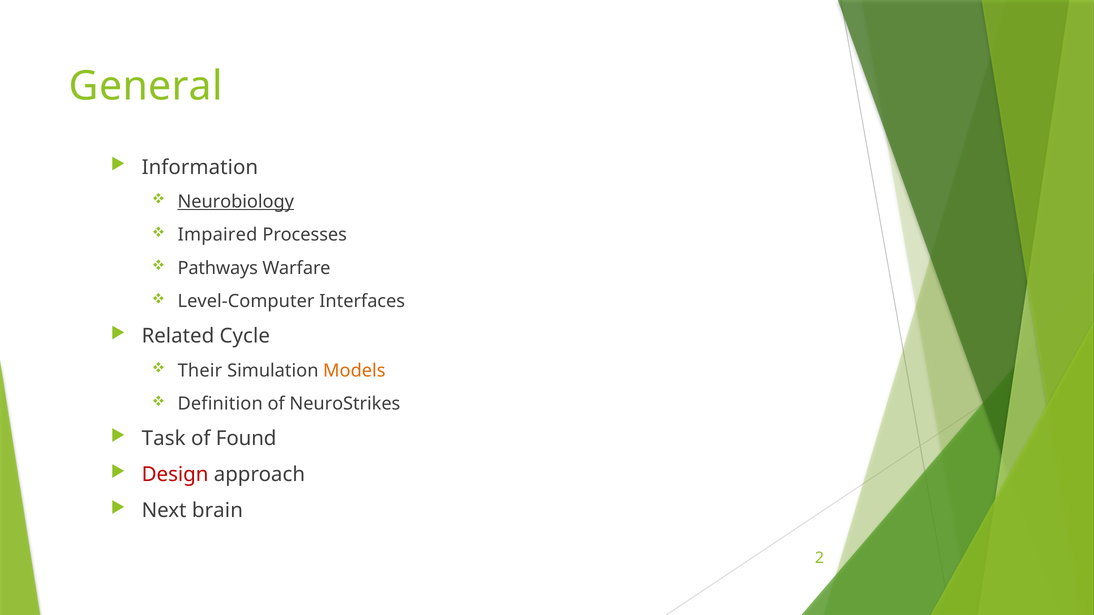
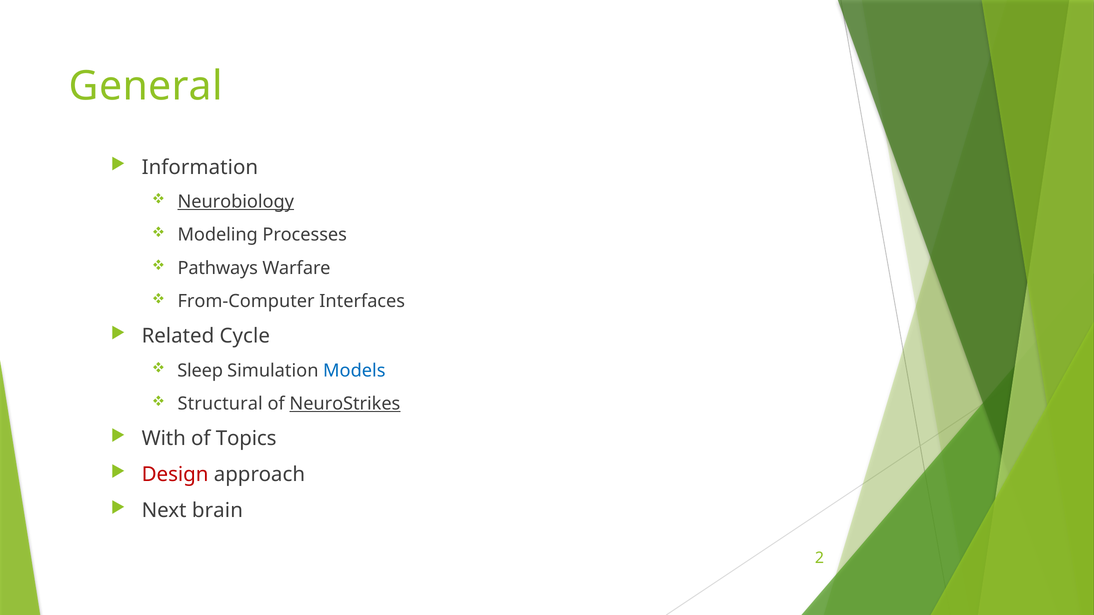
Impaired: Impaired -> Modeling
Level-Computer: Level-Computer -> From-Computer
Their: Their -> Sleep
Models colour: orange -> blue
Definition: Definition -> Structural
NeuroStrikes underline: none -> present
Task: Task -> With
Found: Found -> Topics
